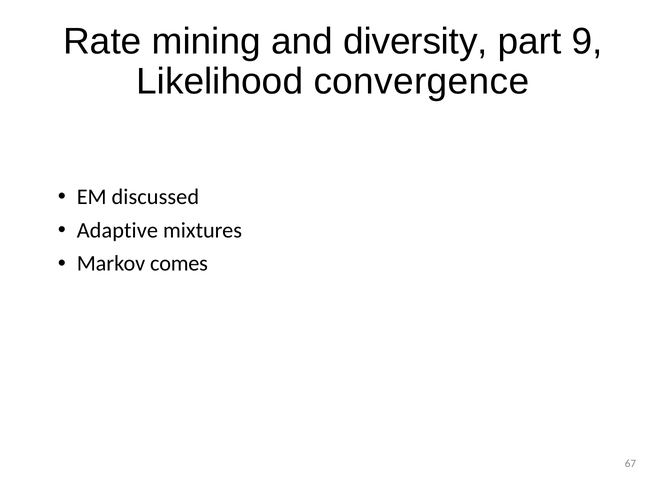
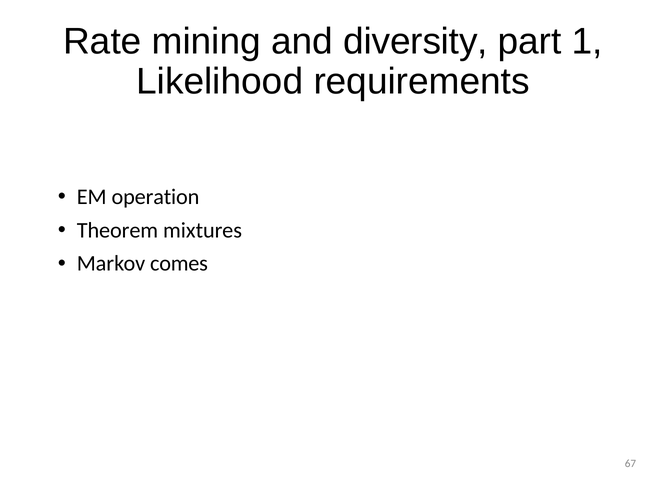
9: 9 -> 1
convergence: convergence -> requirements
discussed: discussed -> operation
Adaptive: Adaptive -> Theorem
